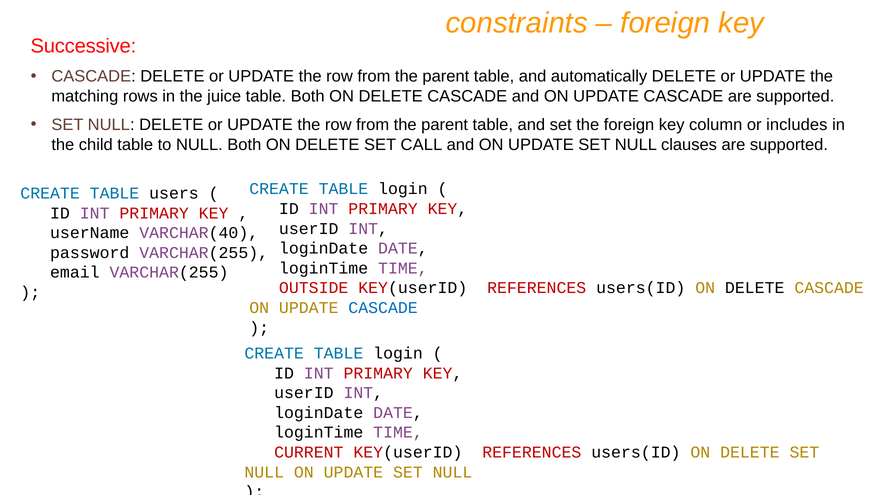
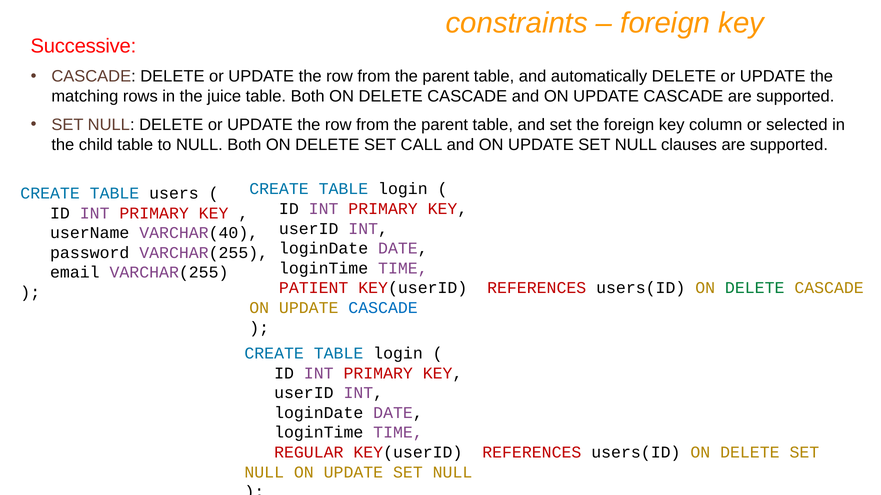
includes: includes -> selected
OUTSIDE: OUTSIDE -> PATIENT
DELETE at (755, 288) colour: black -> green
CURRENT: CURRENT -> REGULAR
